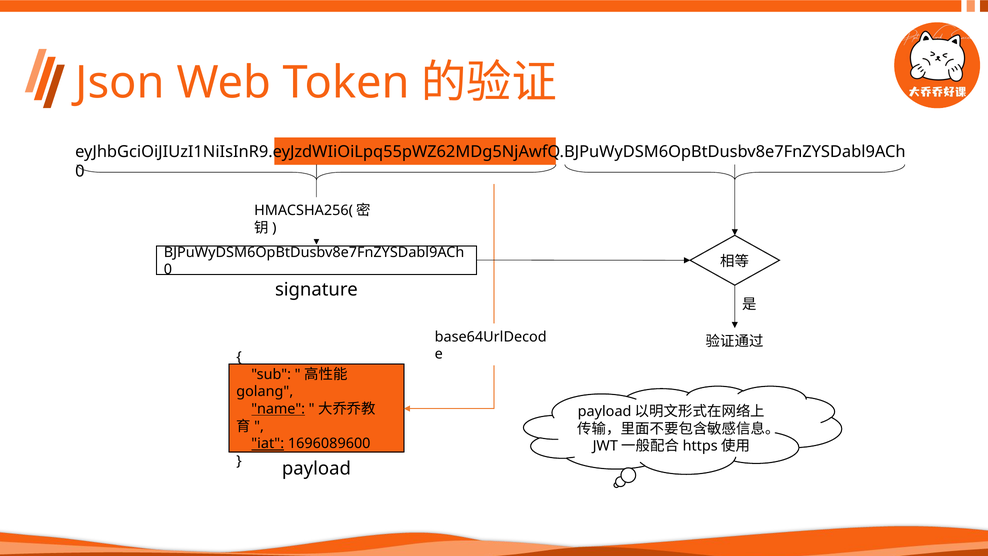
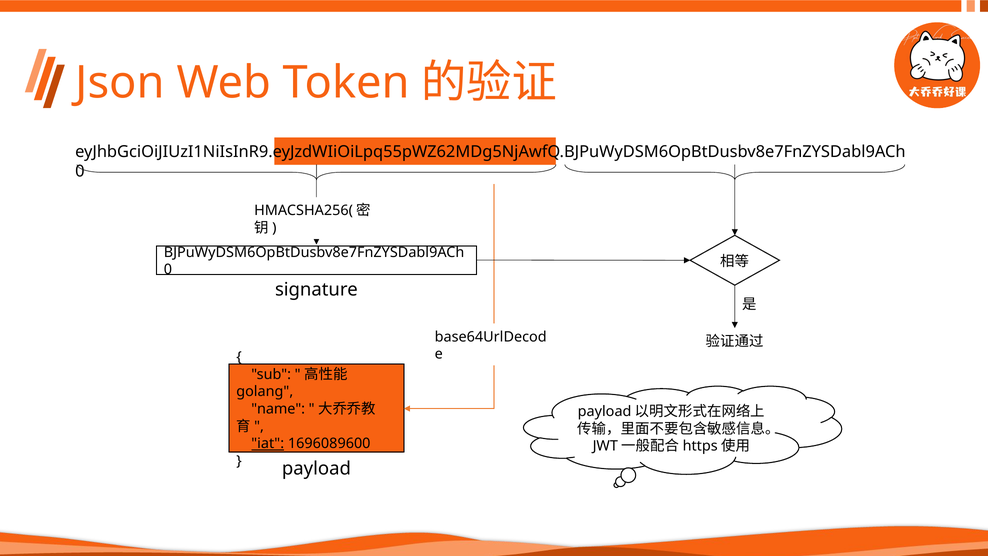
name underline: present -> none
